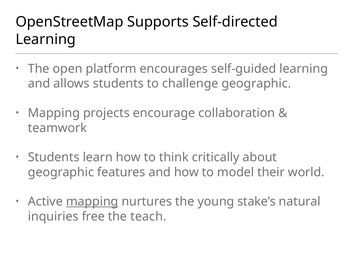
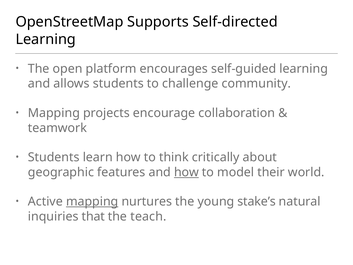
challenge geographic: geographic -> community
how at (186, 172) underline: none -> present
free: free -> that
